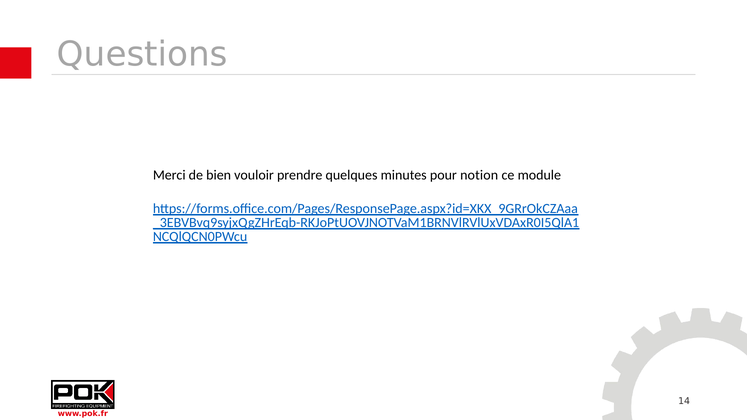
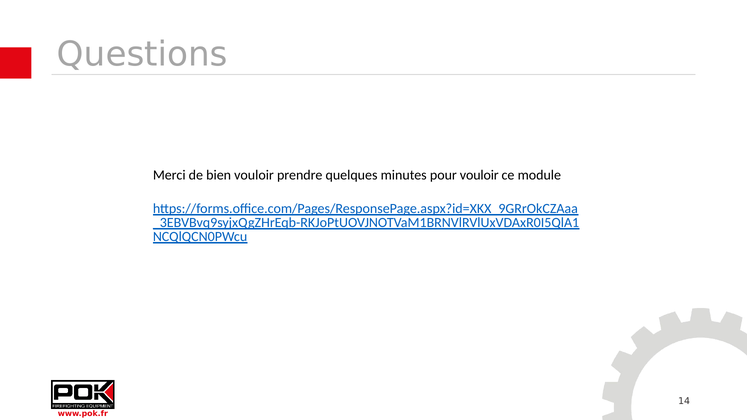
pour notion: notion -> vouloir
